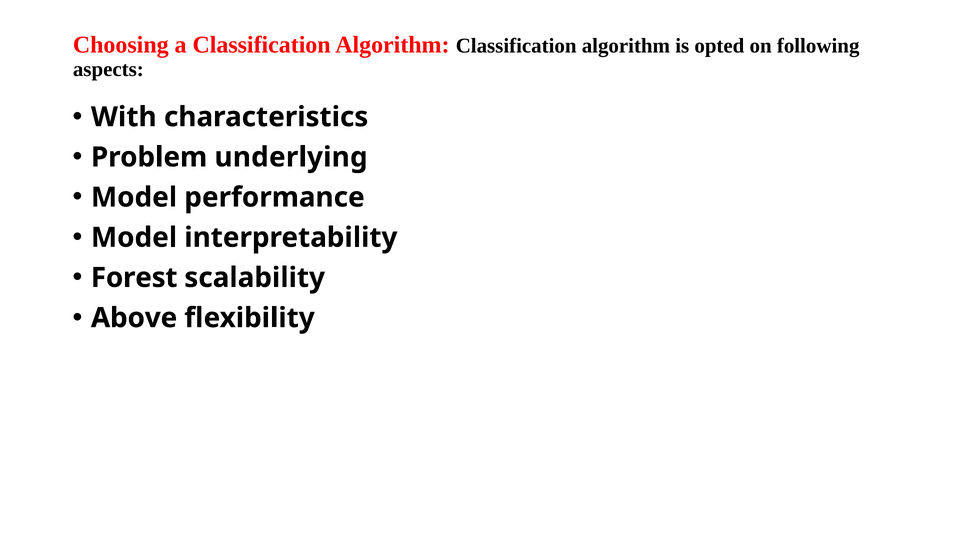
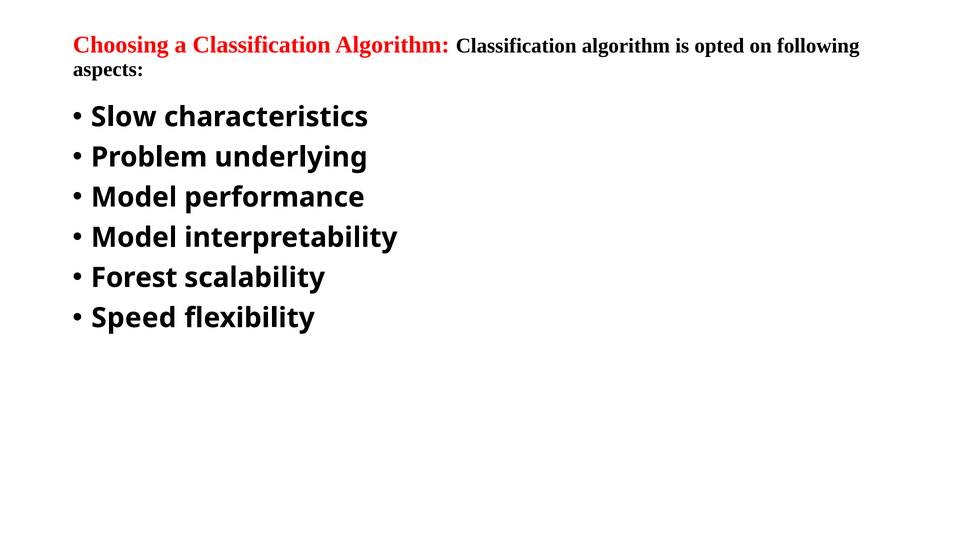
With: With -> Slow
Above: Above -> Speed
